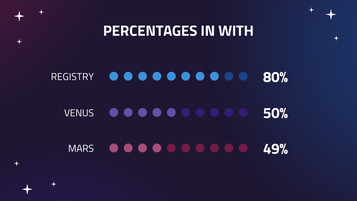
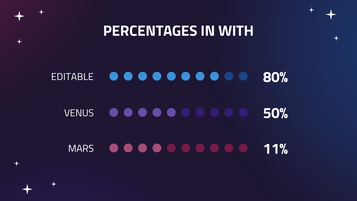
REGISTRY: REGISTRY -> EDITABLE
49%: 49% -> 11%
